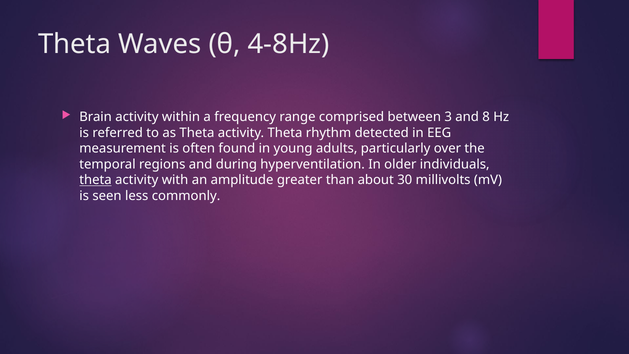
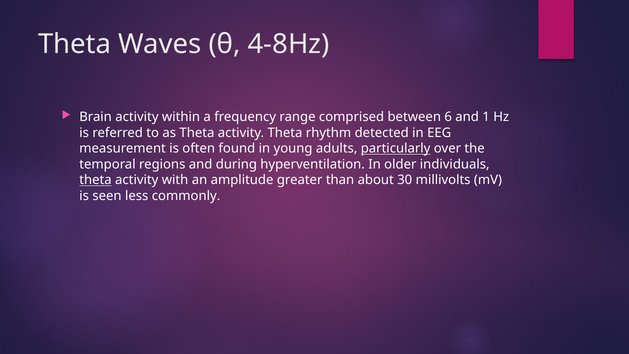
3: 3 -> 6
8: 8 -> 1
particularly underline: none -> present
